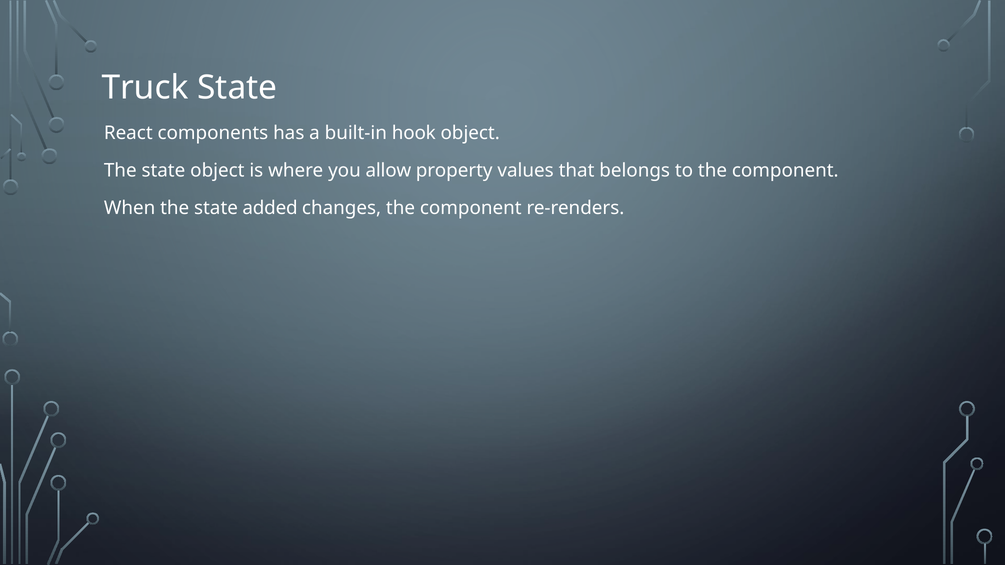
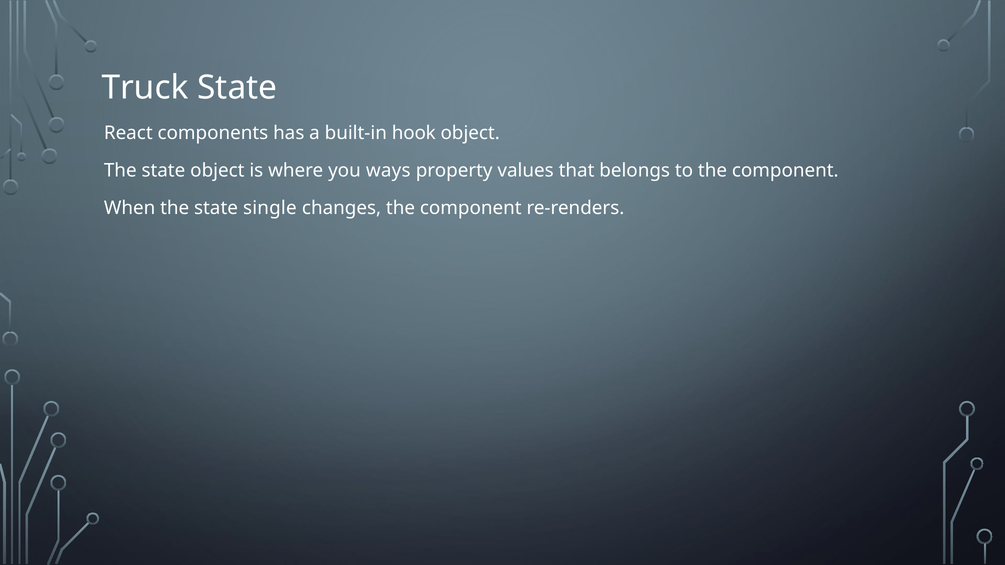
allow: allow -> ways
added: added -> single
